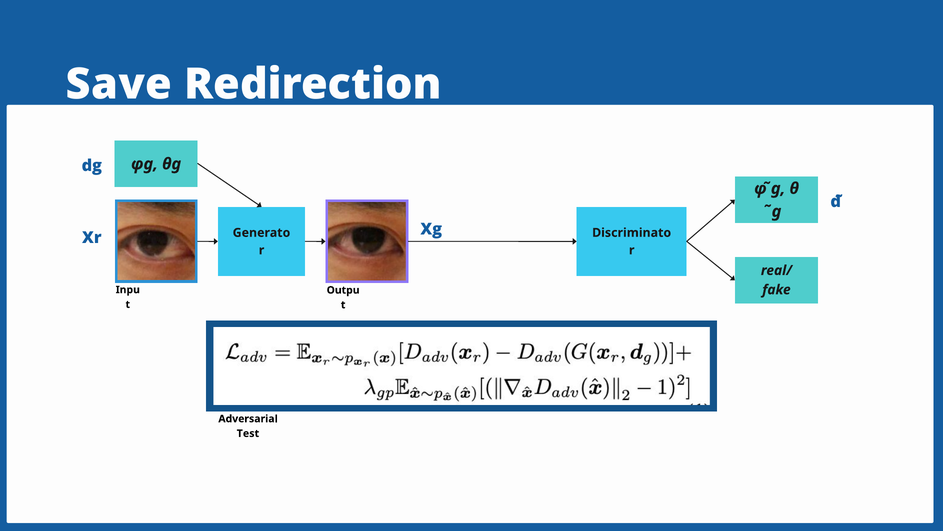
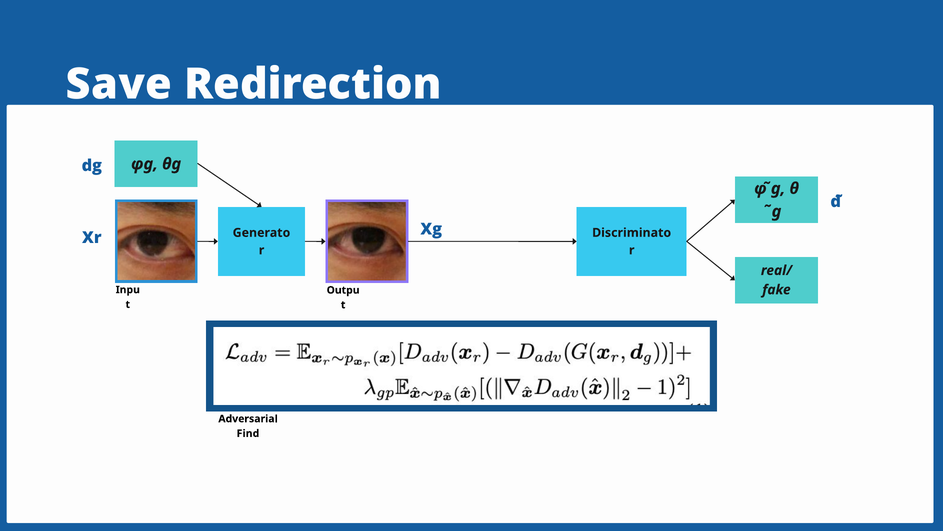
Test: Test -> Find
